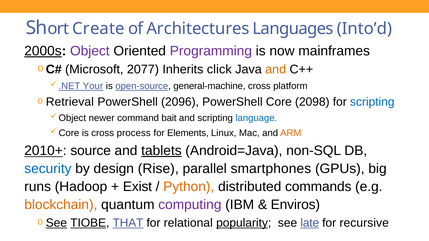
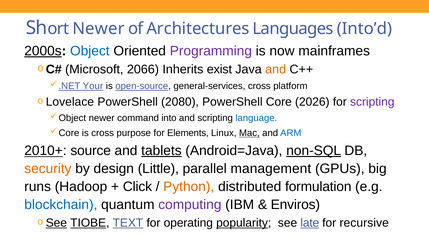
Create at (99, 29): Create -> Newer
Object colour: purple -> blue
2077: 2077 -> 2066
click: click -> exist
general-machine: general-machine -> general-services
Retrieval: Retrieval -> Lovelace
2096: 2096 -> 2080
2098: 2098 -> 2026
scripting at (372, 102) colour: blue -> purple
bait: bait -> into
process: process -> purpose
Mac underline: none -> present
ARM colour: orange -> blue
non-SQL underline: none -> present
security colour: blue -> orange
Rise: Rise -> Little
smartphones: smartphones -> management
Exist: Exist -> Click
commands: commands -> formulation
blockchain colour: orange -> blue
THAT: THAT -> TEXT
relational: relational -> operating
